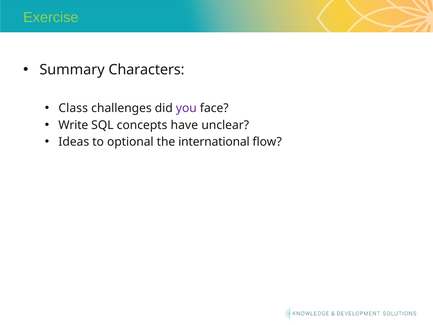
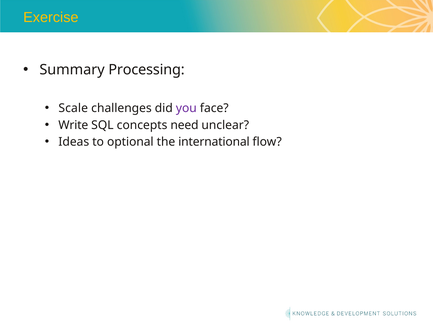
Exercise colour: light green -> yellow
Characters: Characters -> Processing
Class: Class -> Scale
have: have -> need
